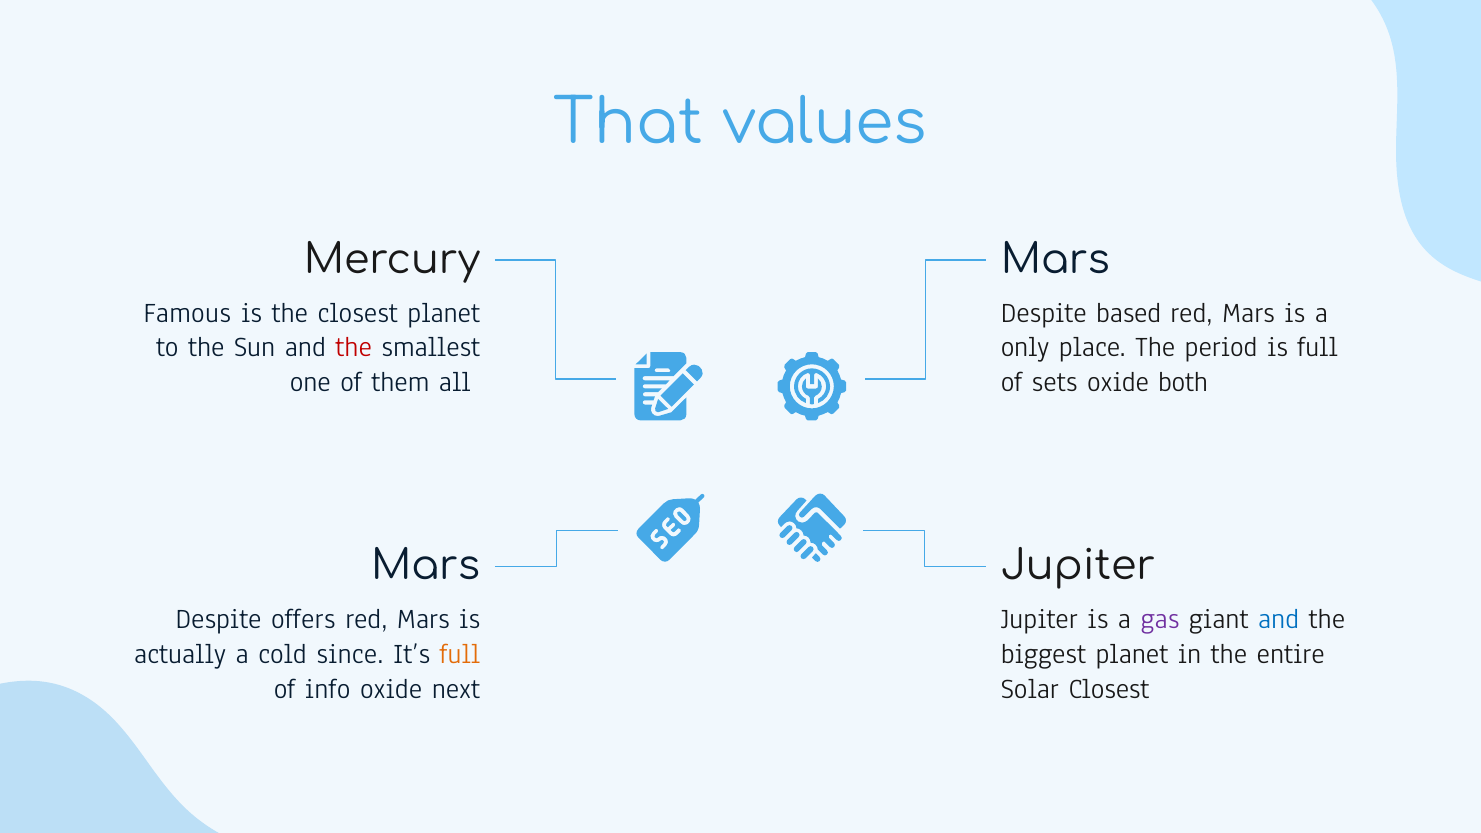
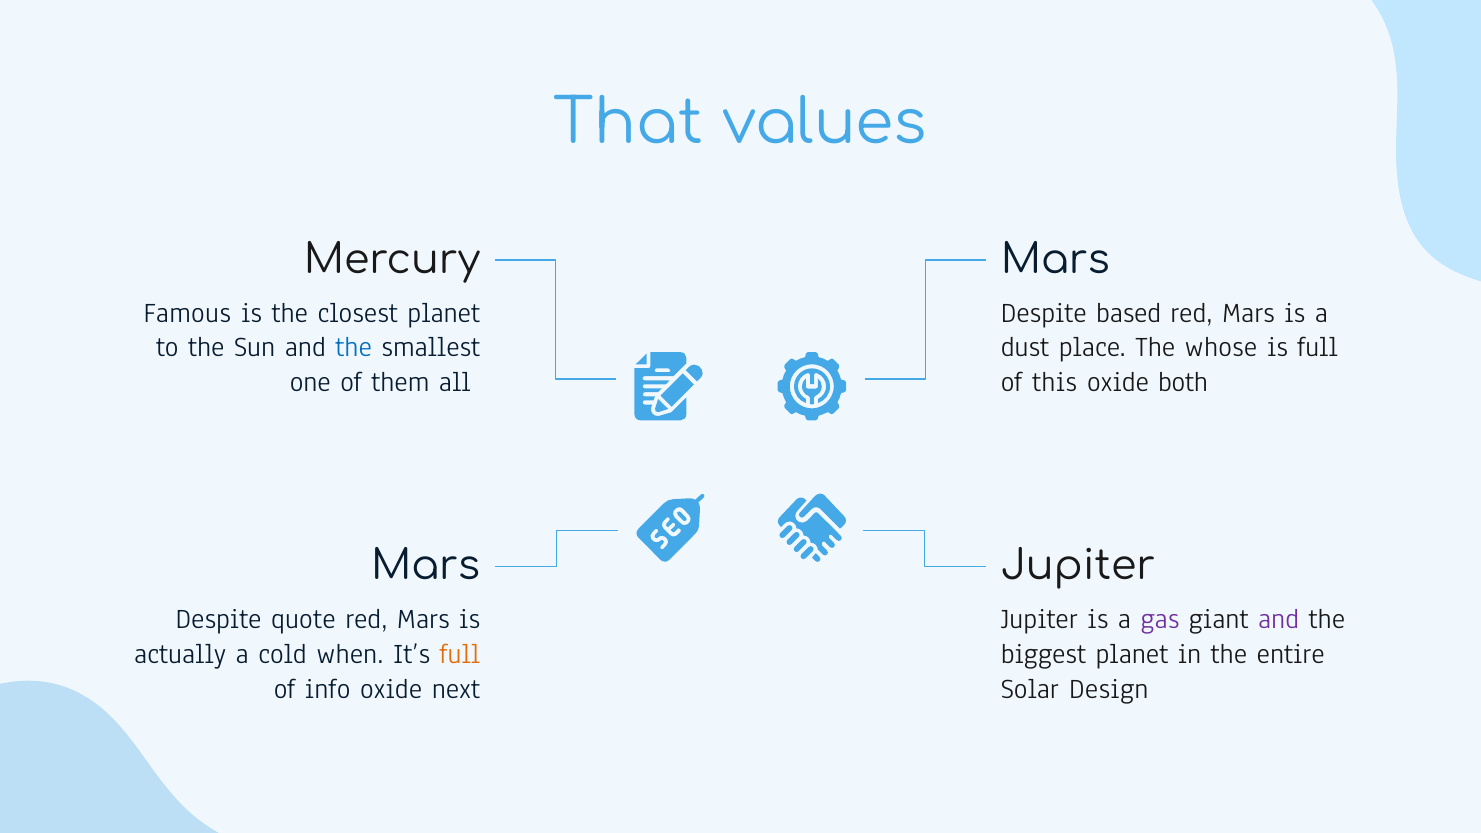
the at (354, 347) colour: red -> blue
only: only -> dust
period: period -> whose
sets: sets -> this
offers: offers -> quote
and at (1279, 620) colour: blue -> purple
since: since -> when
Solar Closest: Closest -> Design
